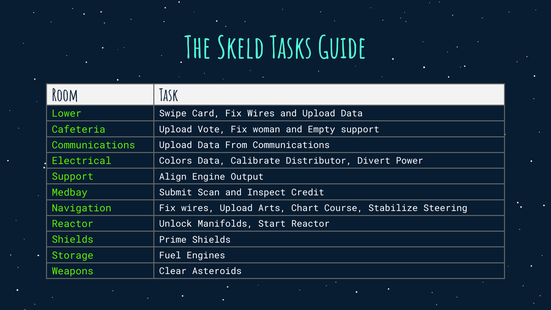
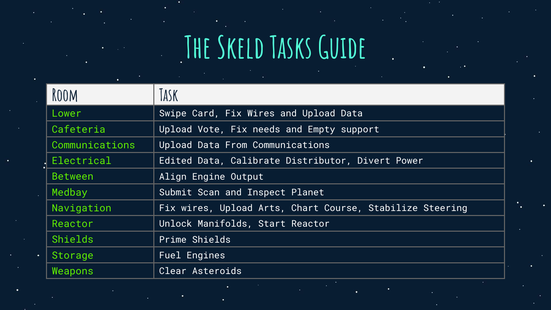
woman: woman -> needs
Colors: Colors -> Edited
Support at (73, 177): Support -> Between
Credit: Credit -> Planet
